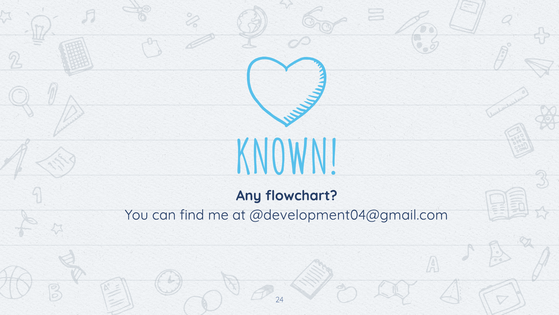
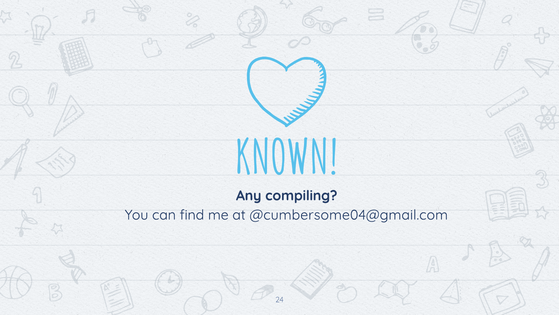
flowchart: flowchart -> compiling
@development04@gmail.com: @development04@gmail.com -> @cumbersome04@gmail.com
